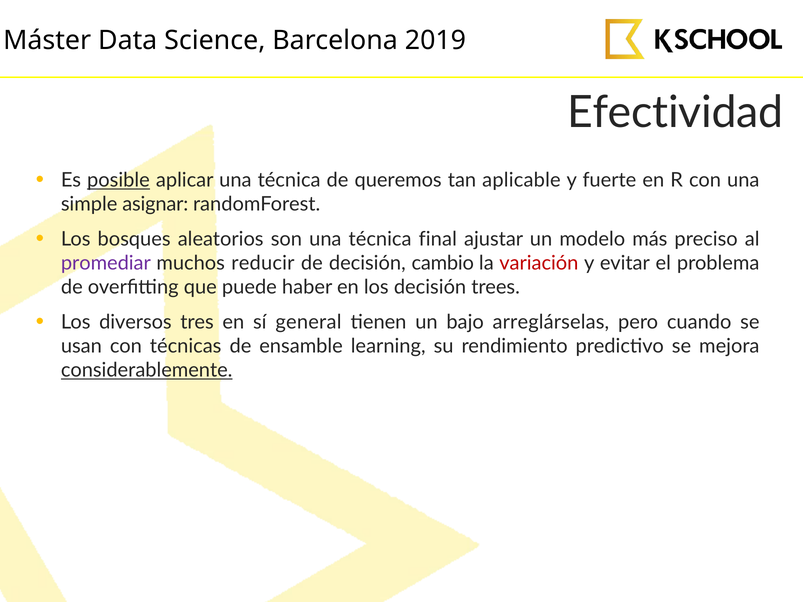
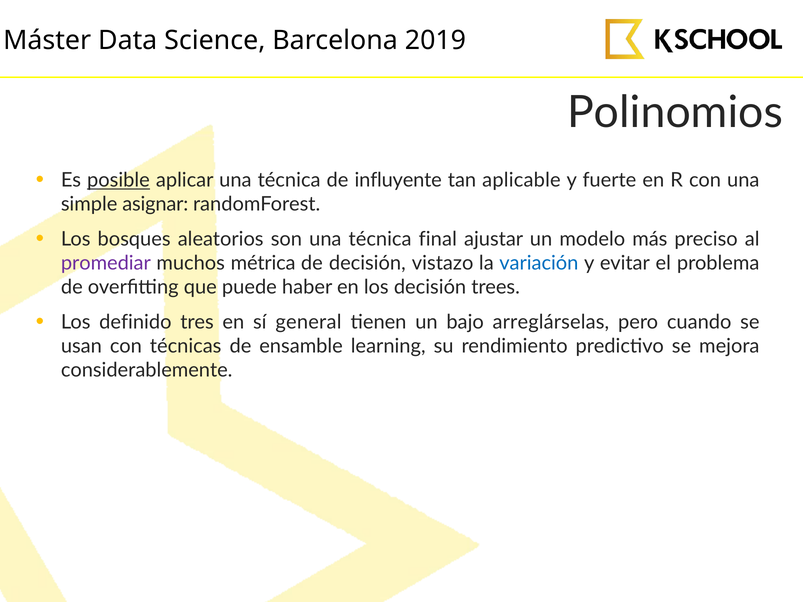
Efectividad: Efectividad -> Polinomios
queremos: queremos -> influyente
reducir: reducir -> métrica
cambio: cambio -> vistazo
variación colour: red -> blue
diversos: diversos -> definido
considerablemente underline: present -> none
